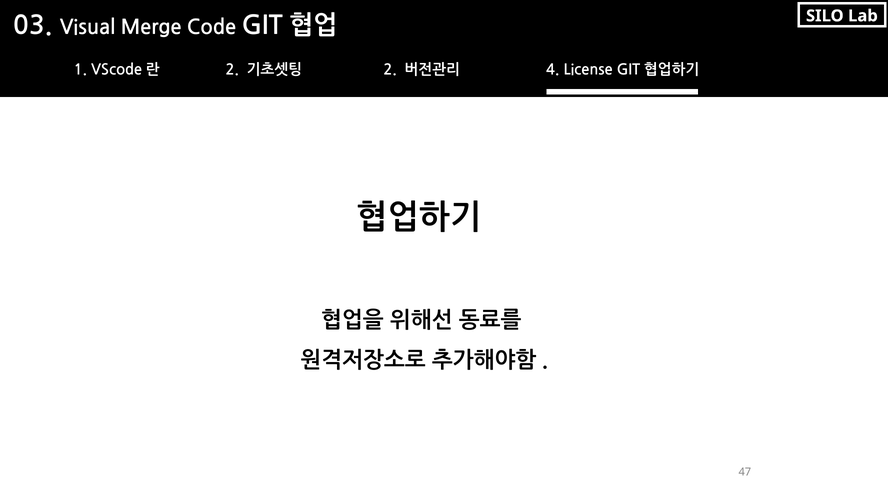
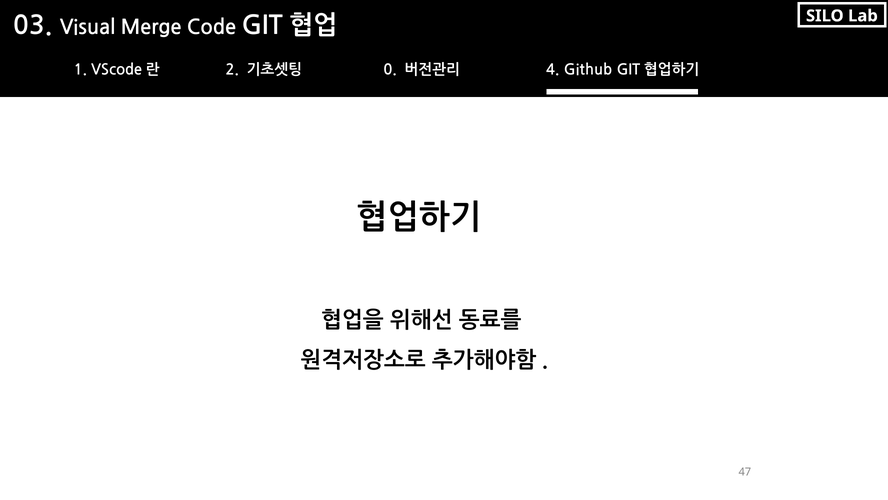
License: License -> Github
2 at (390, 70): 2 -> 0
